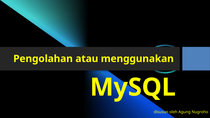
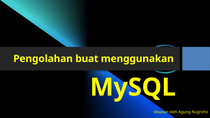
atau: atau -> buat
